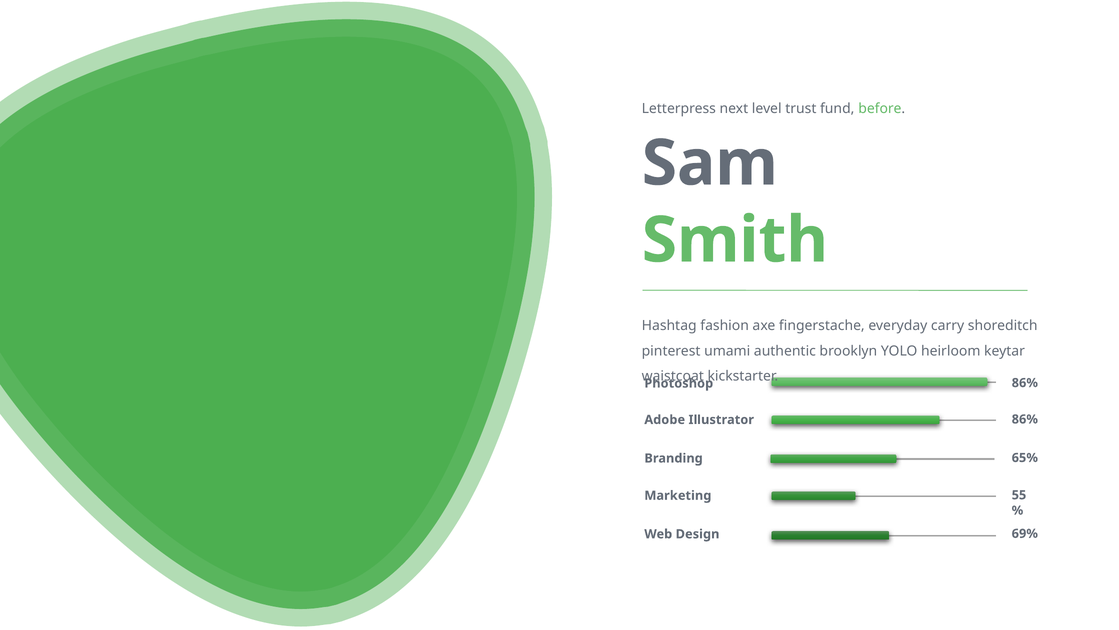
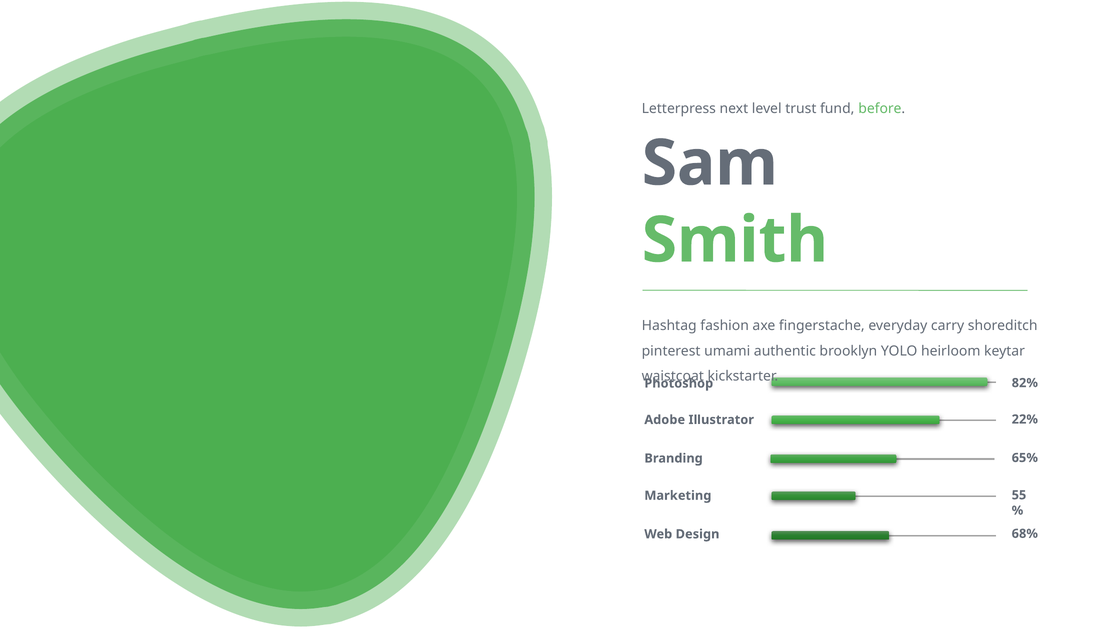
Photoshop 86%: 86% -> 82%
Illustrator 86%: 86% -> 22%
69%: 69% -> 68%
